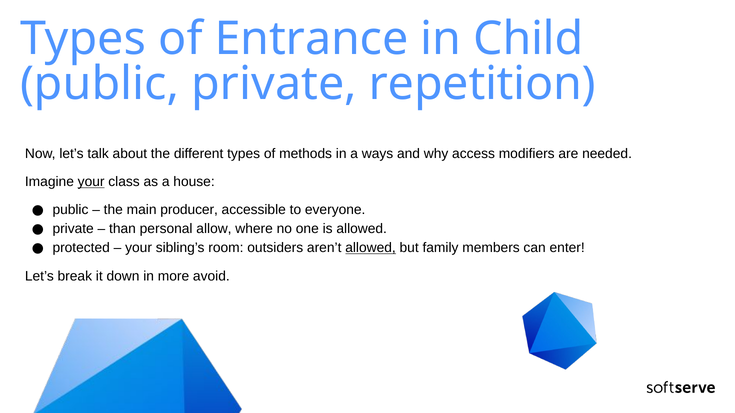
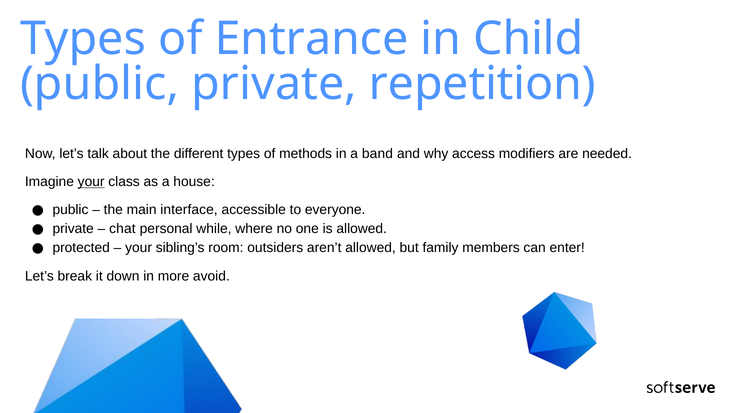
ways: ways -> band
producer: producer -> interface
than: than -> chat
allow: allow -> while
allowed at (371, 248) underline: present -> none
